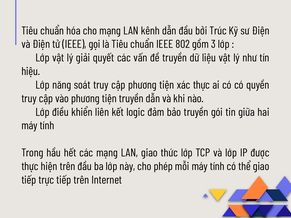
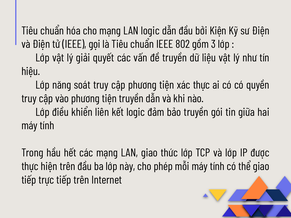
LAN kênh: kênh -> logic
Trúc: Trúc -> Kiện
